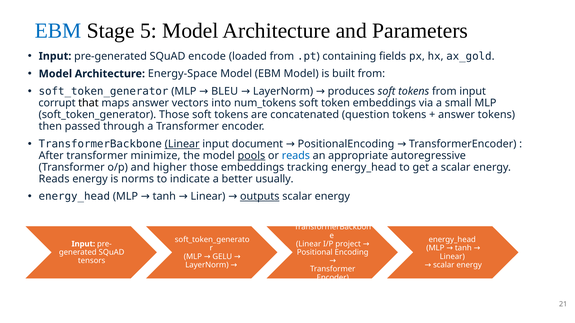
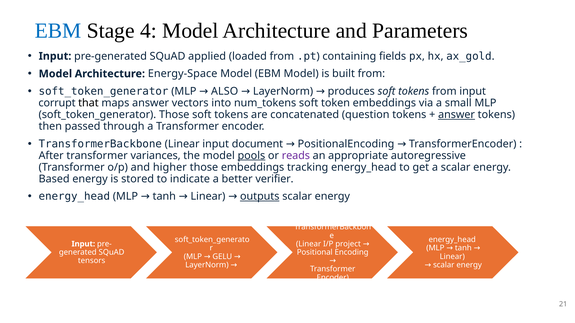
5: 5 -> 4
encode: encode -> applied
BLEU: BLEU -> ALSO
answer at (457, 115) underline: none -> present
Linear at (182, 144) underline: present -> none
minimize: minimize -> variances
reads at (296, 156) colour: blue -> purple
Reads at (54, 179): Reads -> Based
norms: norms -> stored
usually: usually -> verifier
